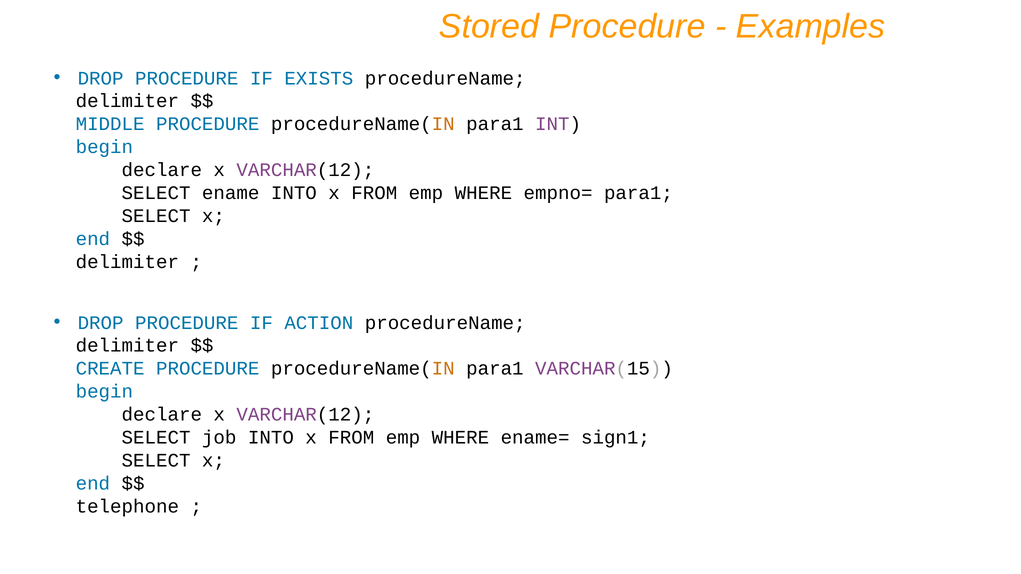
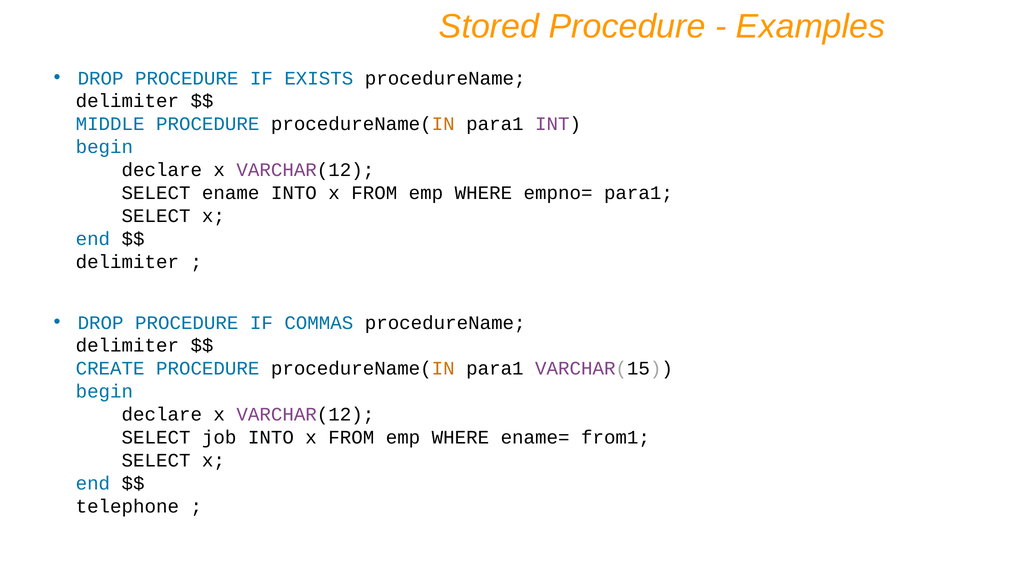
ACTION: ACTION -> COMMAS
sign1: sign1 -> from1
